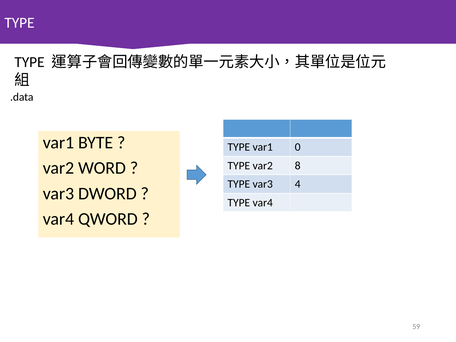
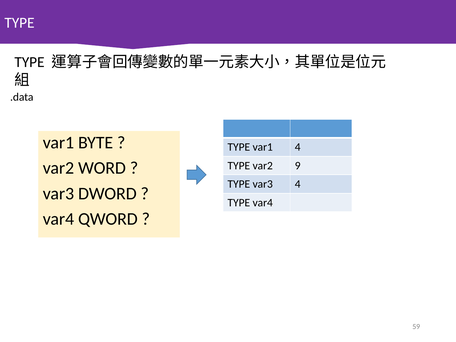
var1 0: 0 -> 4
8: 8 -> 9
